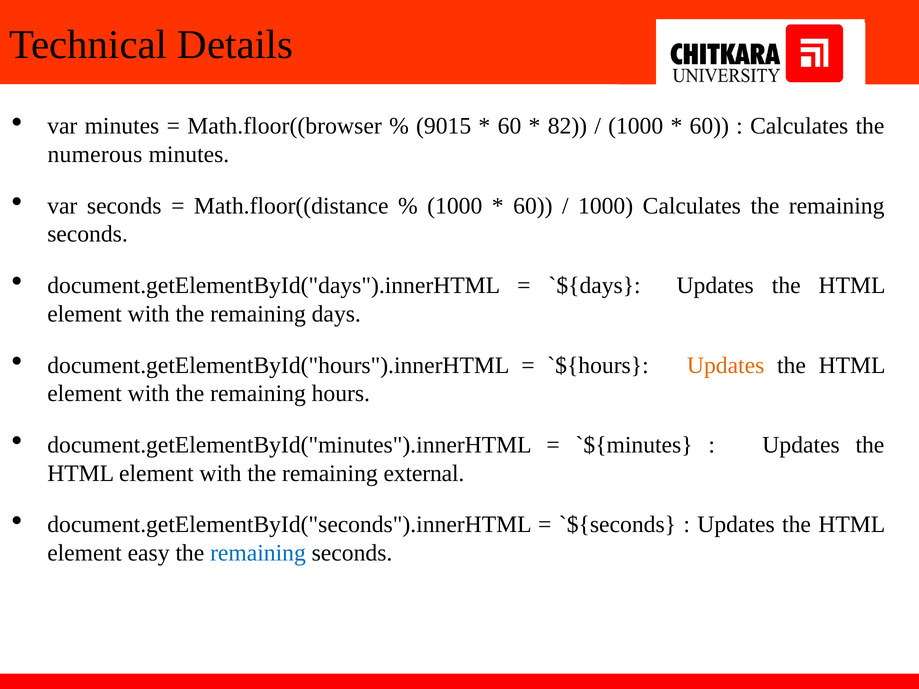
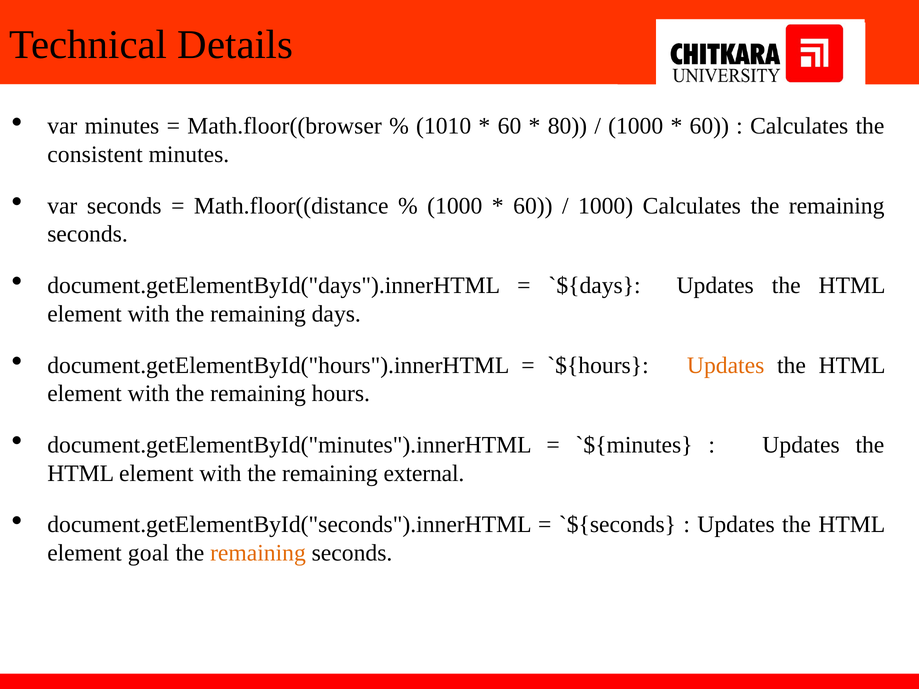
9015: 9015 -> 1010
82: 82 -> 80
numerous: numerous -> consistent
easy: easy -> goal
remaining at (258, 553) colour: blue -> orange
